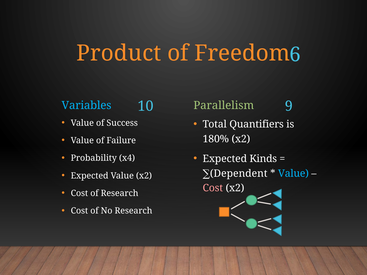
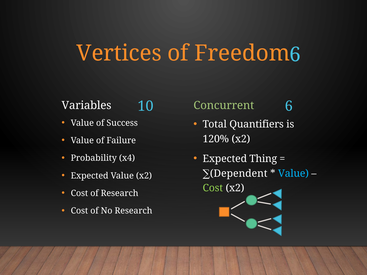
Product: Product -> Vertices
Variables colour: light blue -> white
10 9: 9 -> 6
Parallelism: Parallelism -> Concurrent
180%: 180% -> 120%
Kinds: Kinds -> Thing
Cost at (213, 188) colour: pink -> light green
